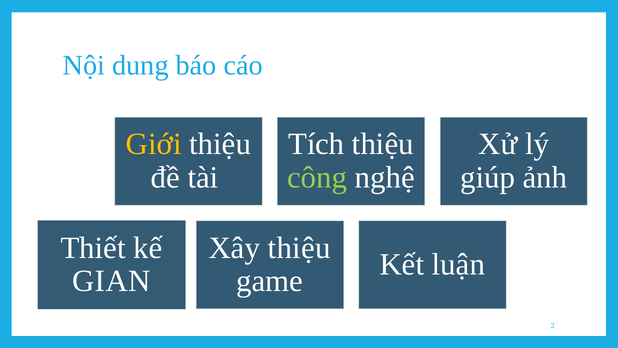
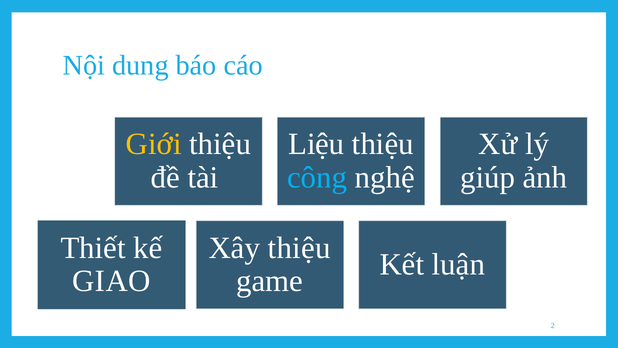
Tích: Tích -> Liệu
công colour: light green -> light blue
GIAN: GIAN -> GIAO
